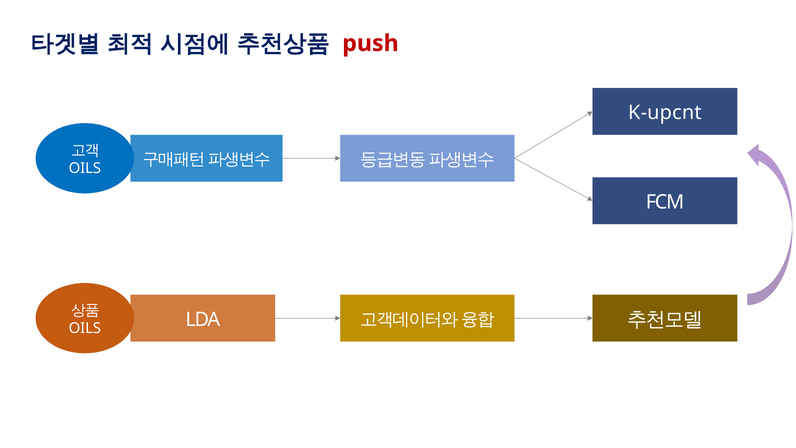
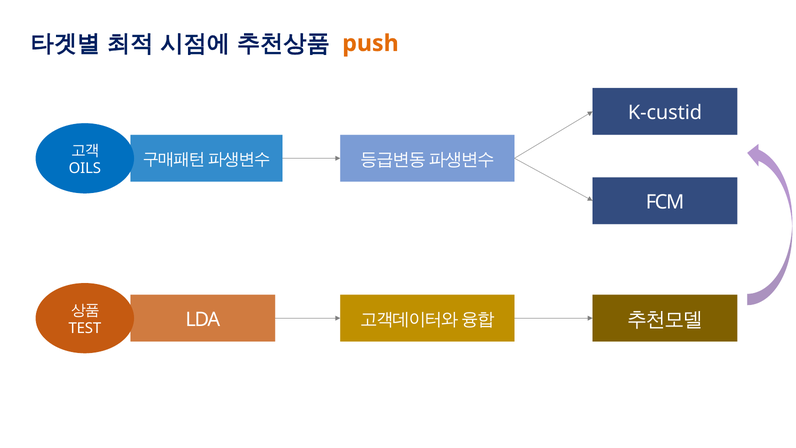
push colour: red -> orange
K-upcnt: K-upcnt -> K-custid
OILS at (85, 328): OILS -> TEST
